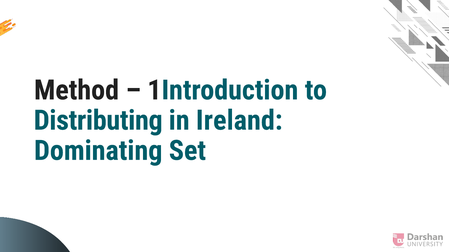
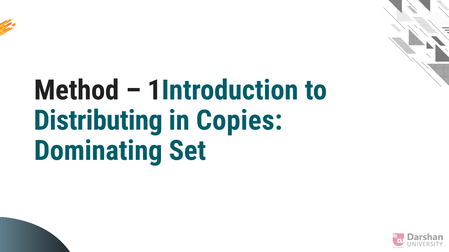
Ireland: Ireland -> Copies
